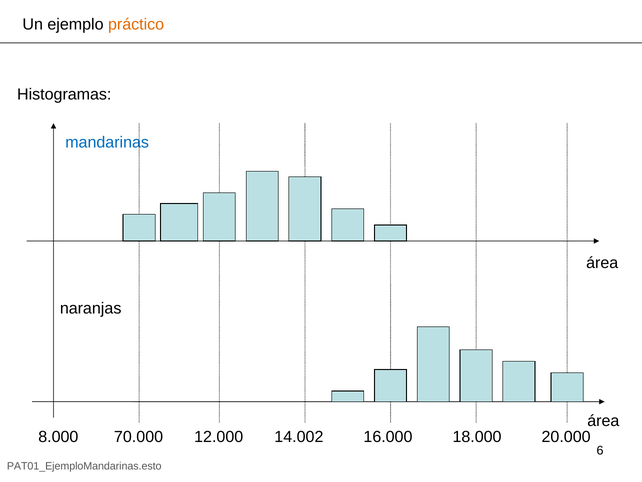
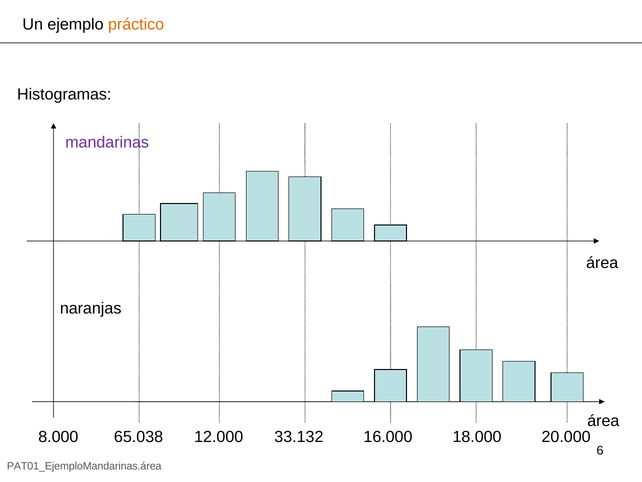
mandarinas colour: blue -> purple
70.000: 70.000 -> 65.038
14.002: 14.002 -> 33.132
PAT01_EjemploMandarinas.esto: PAT01_EjemploMandarinas.esto -> PAT01_EjemploMandarinas.área
